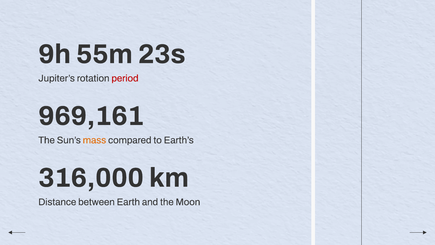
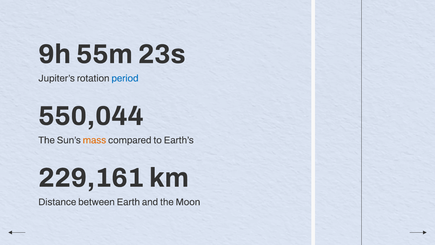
period colour: red -> blue
969,161: 969,161 -> 550,044
316,000: 316,000 -> 229,161
